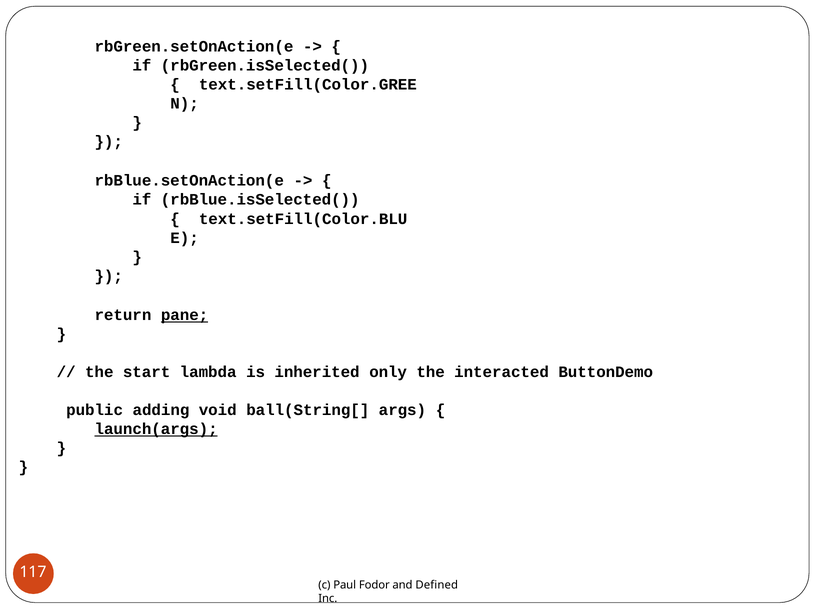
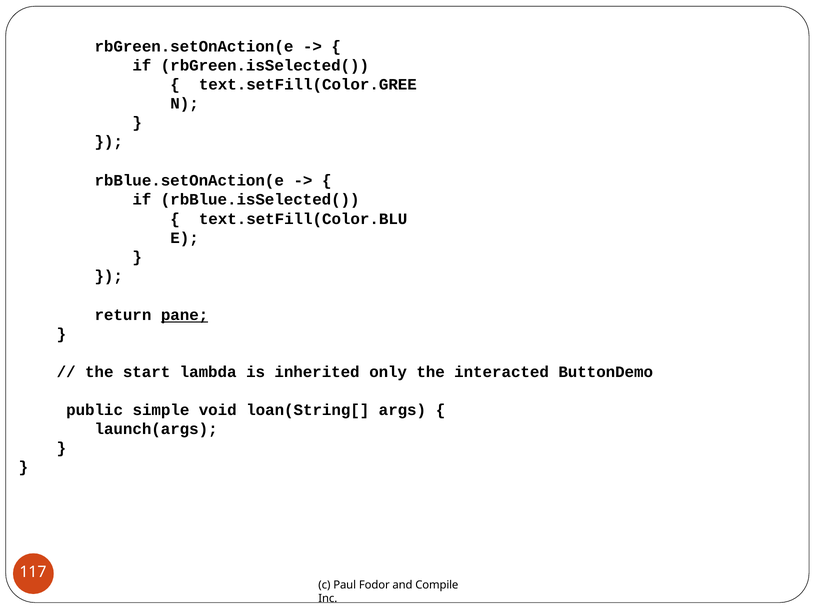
adding: adding -> simple
ball(String[: ball(String[ -> loan(String[
launch(args underline: present -> none
Defined: Defined -> Compile
